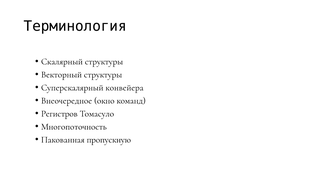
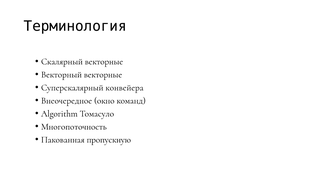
Скалярный структуры: структуры -> векторные
Векторный структуры: структуры -> векторные
Регистров: Регистров -> Algorithm
